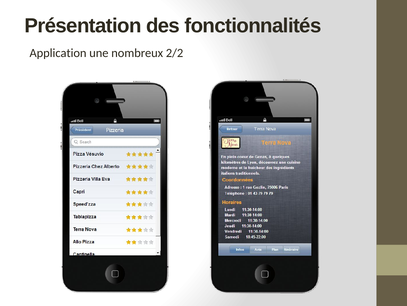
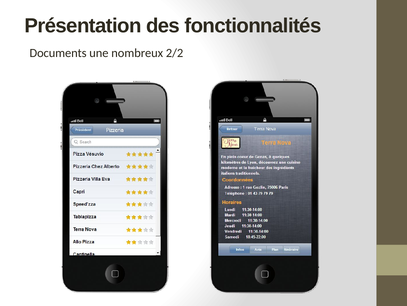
Application: Application -> Documents
